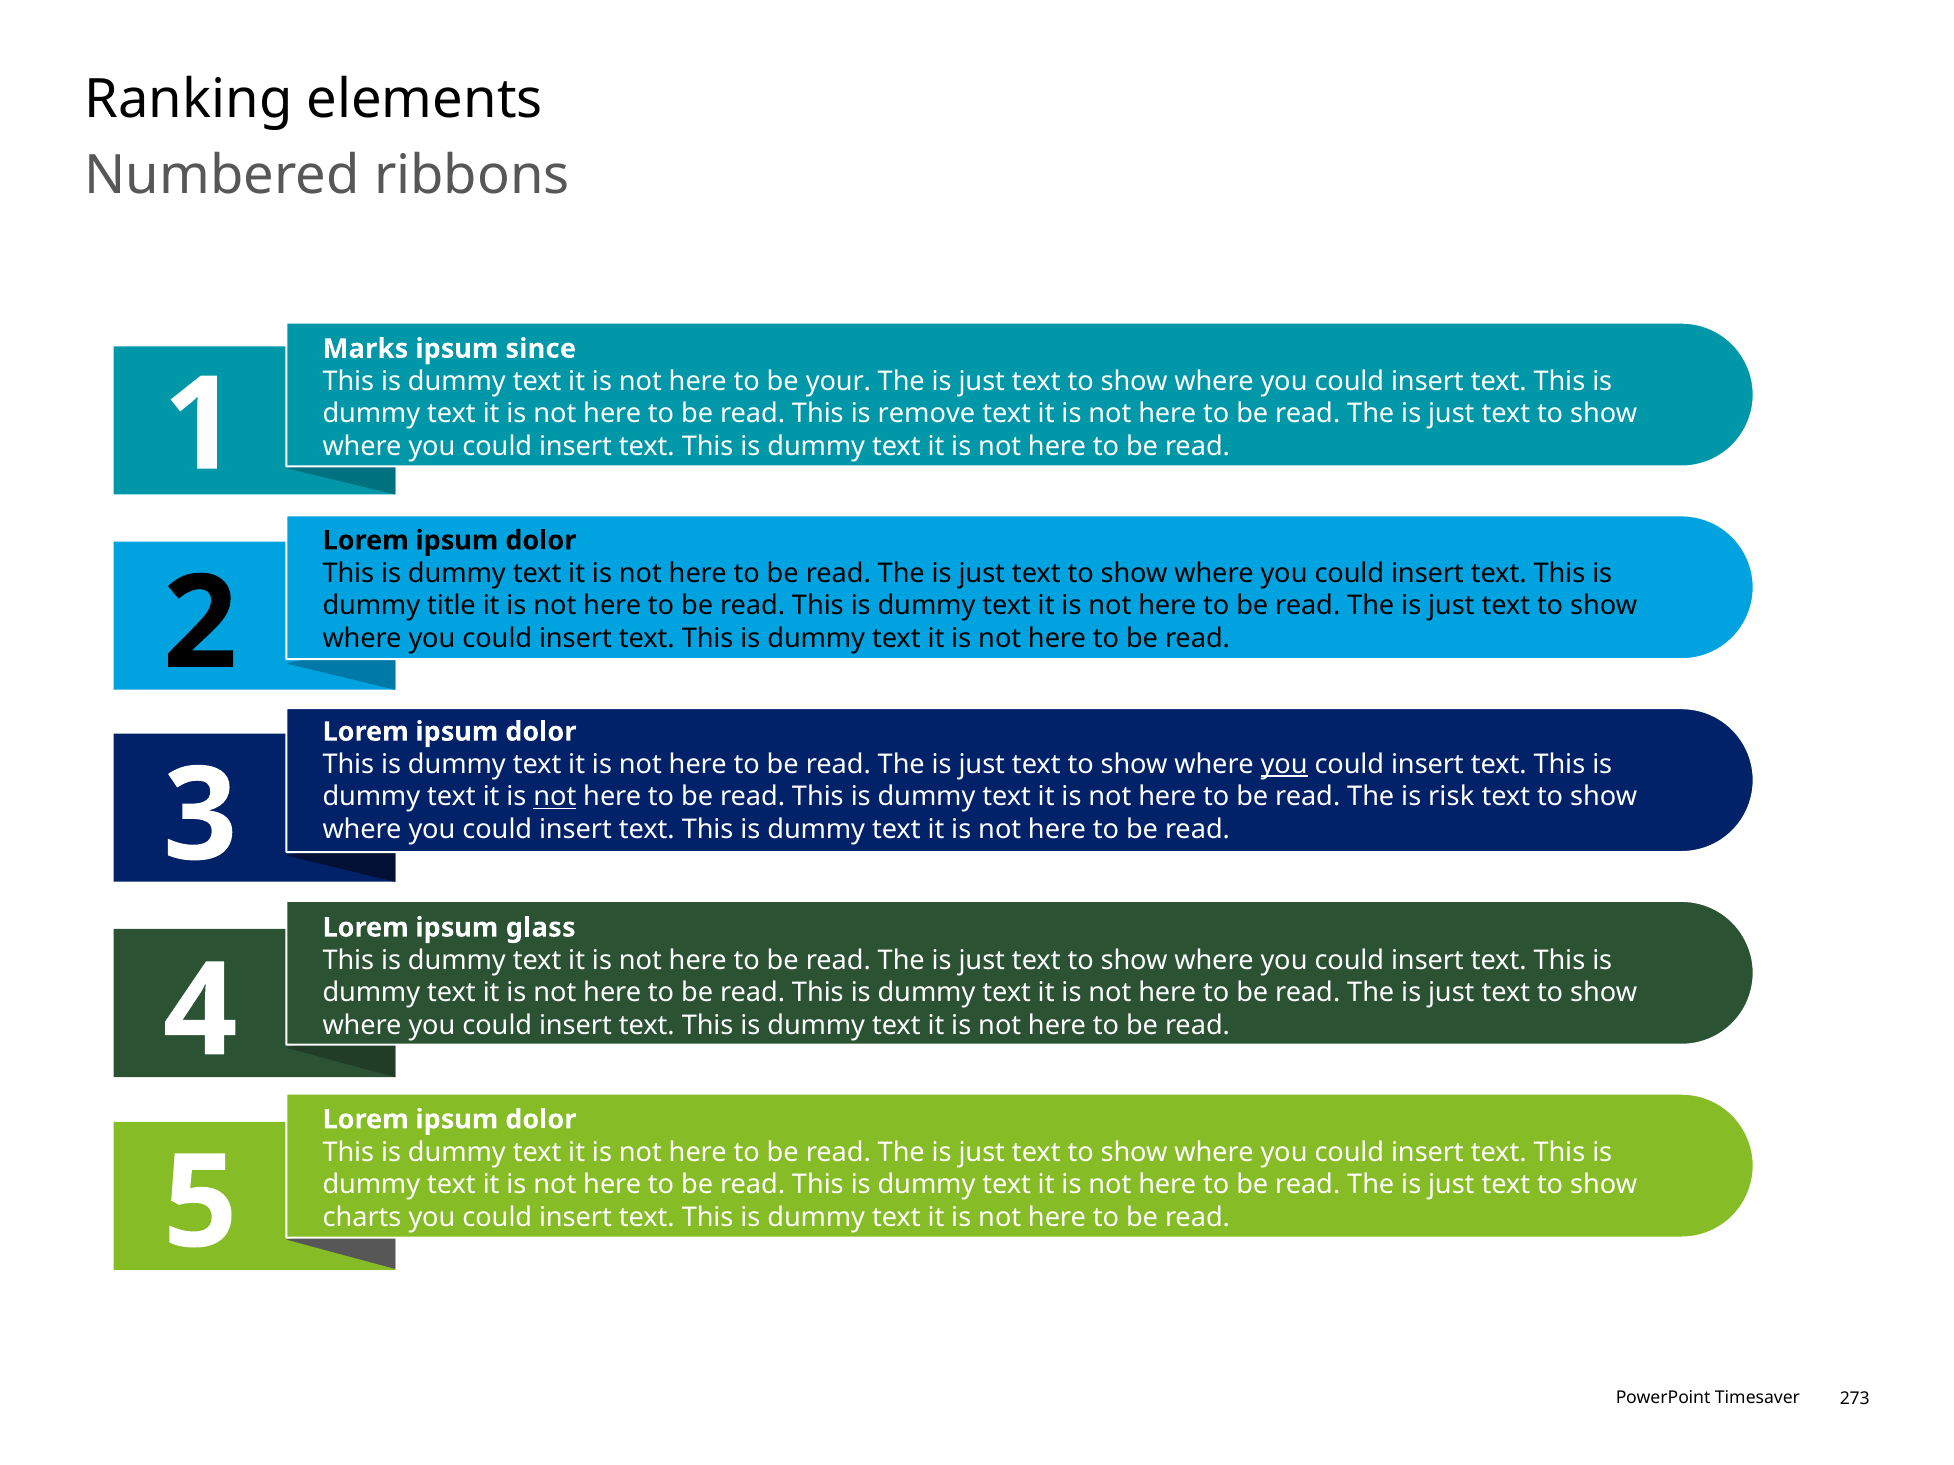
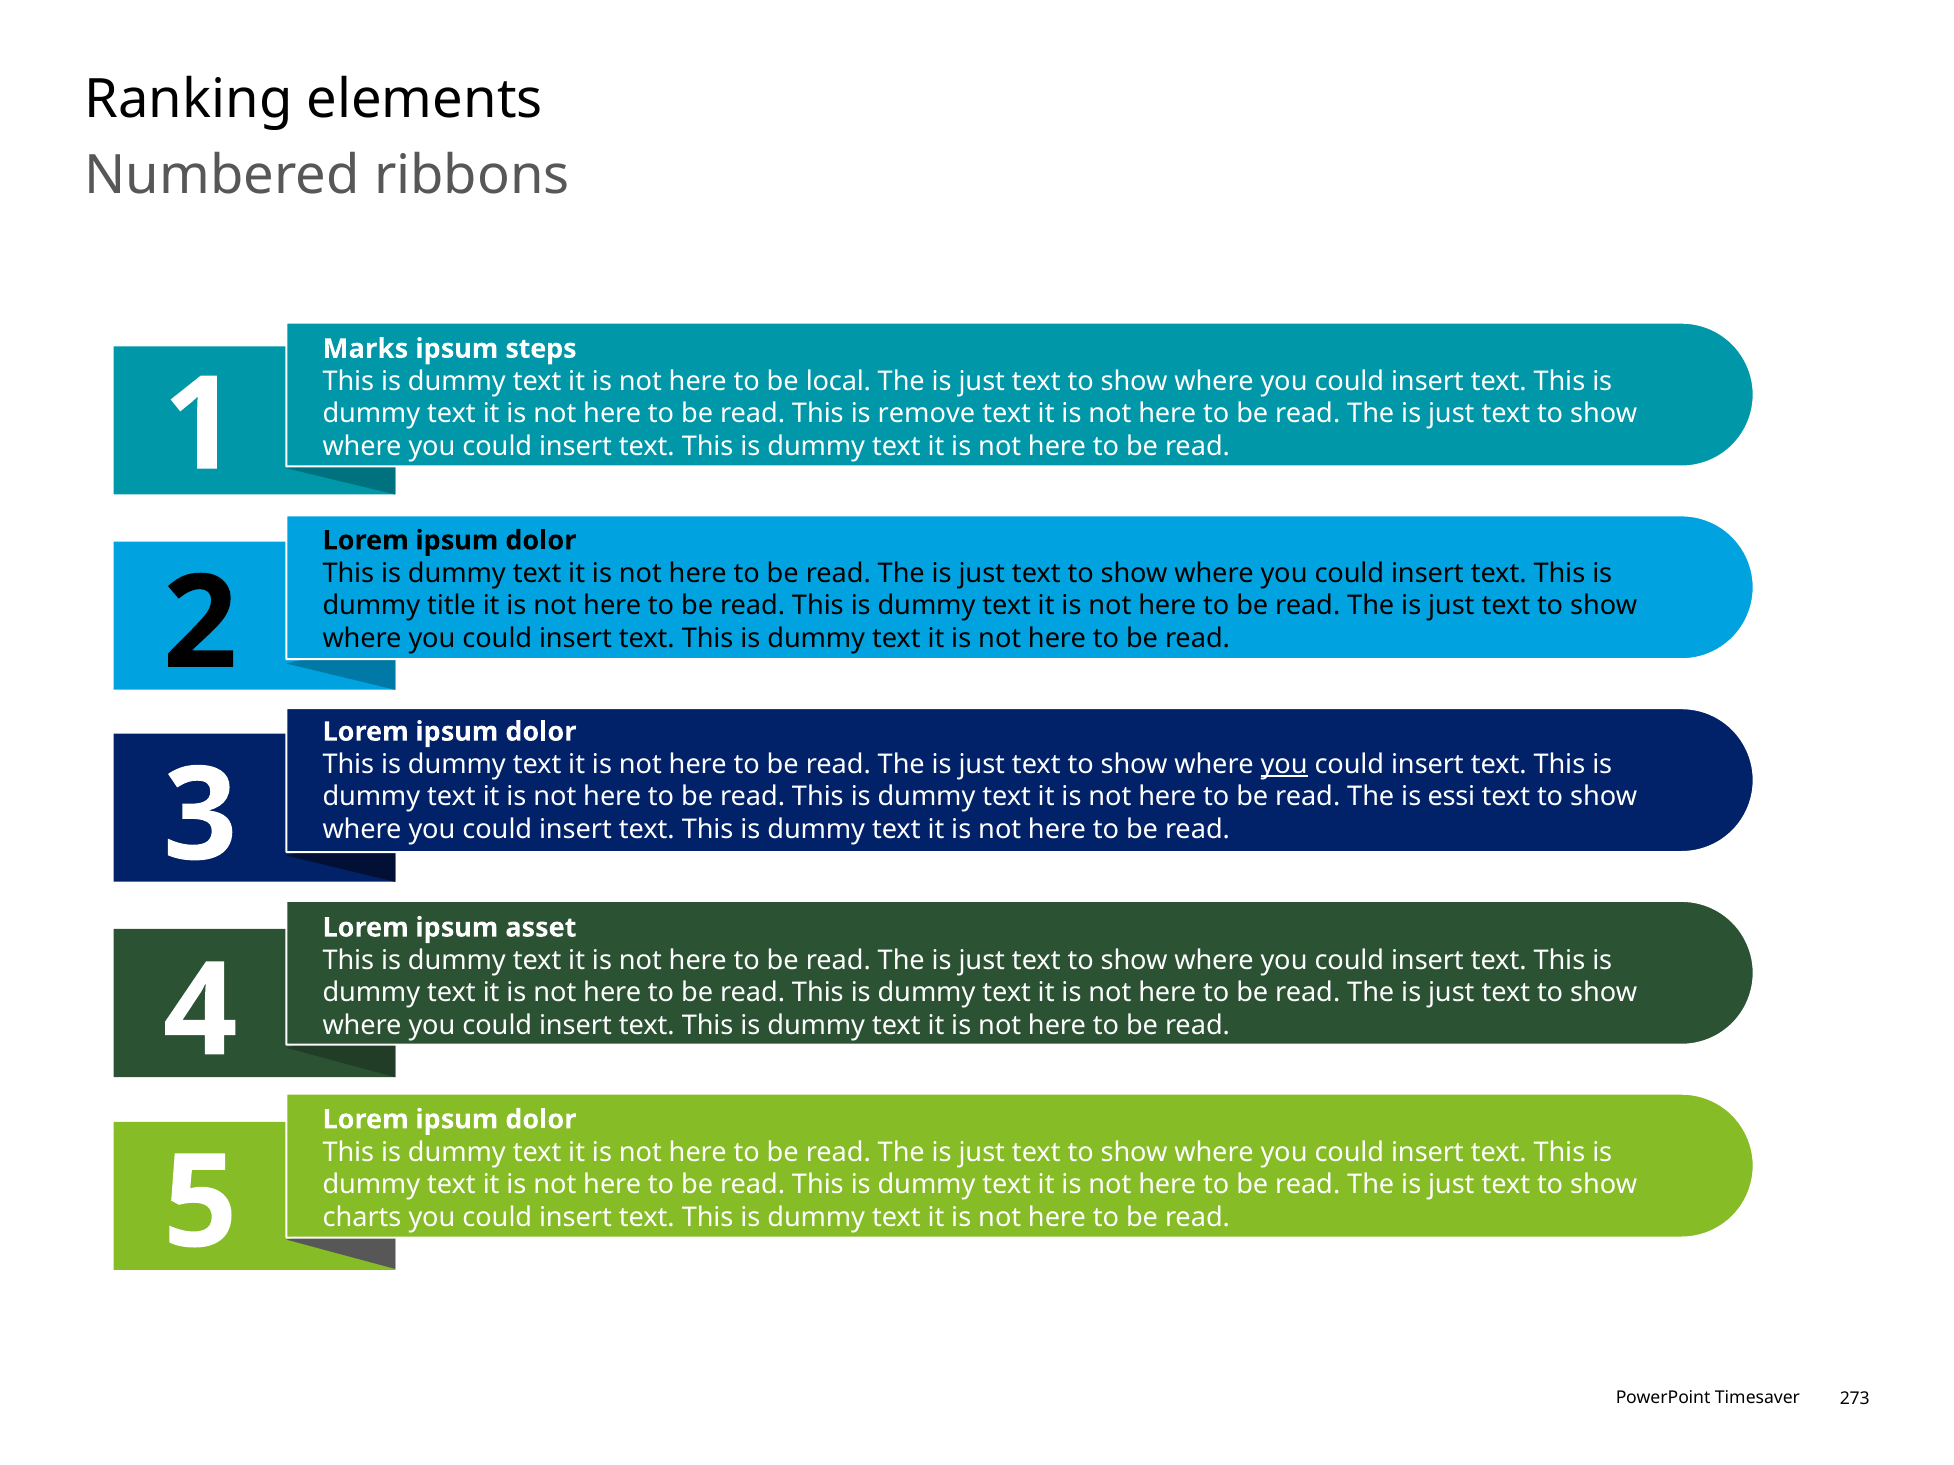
since: since -> steps
your: your -> local
not at (555, 797) underline: present -> none
risk: risk -> essi
glass: glass -> asset
